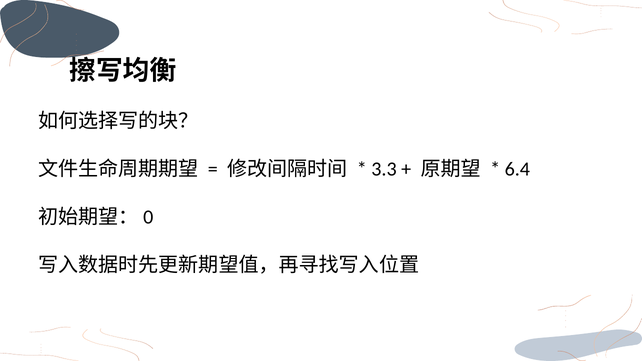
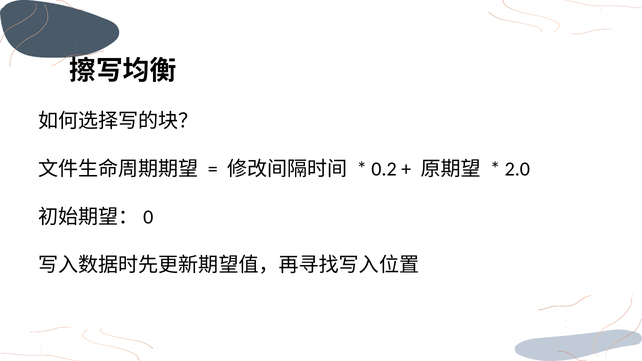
3.3: 3.3 -> 0.2
6.4: 6.4 -> 2.0
